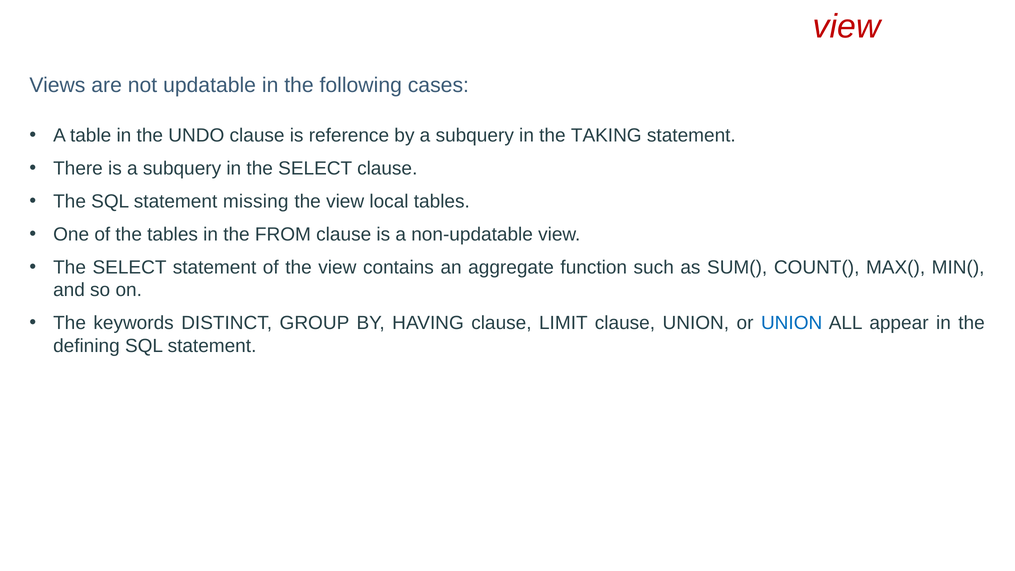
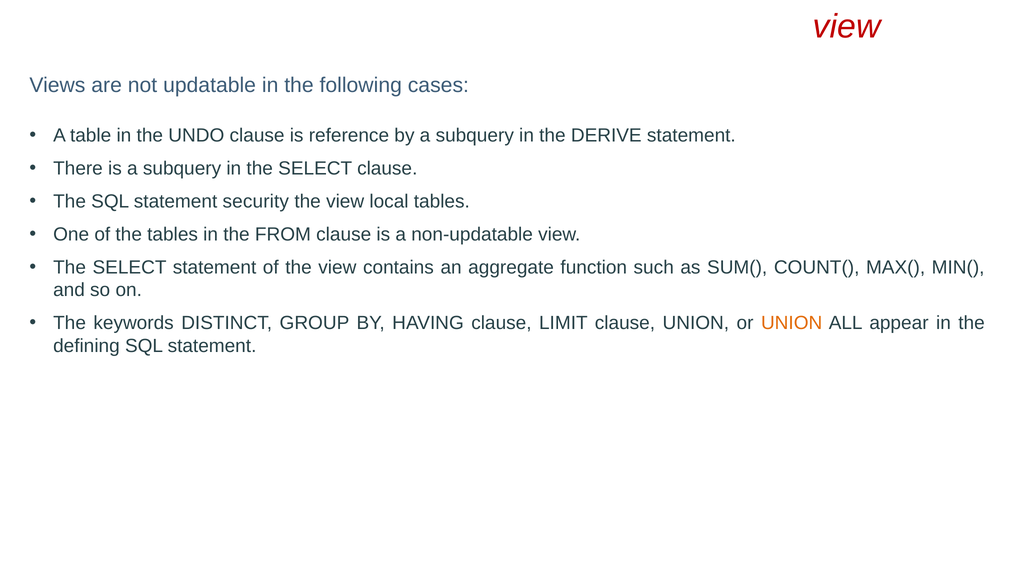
TAKING: TAKING -> DERIVE
missing: missing -> security
UNION at (792, 323) colour: blue -> orange
